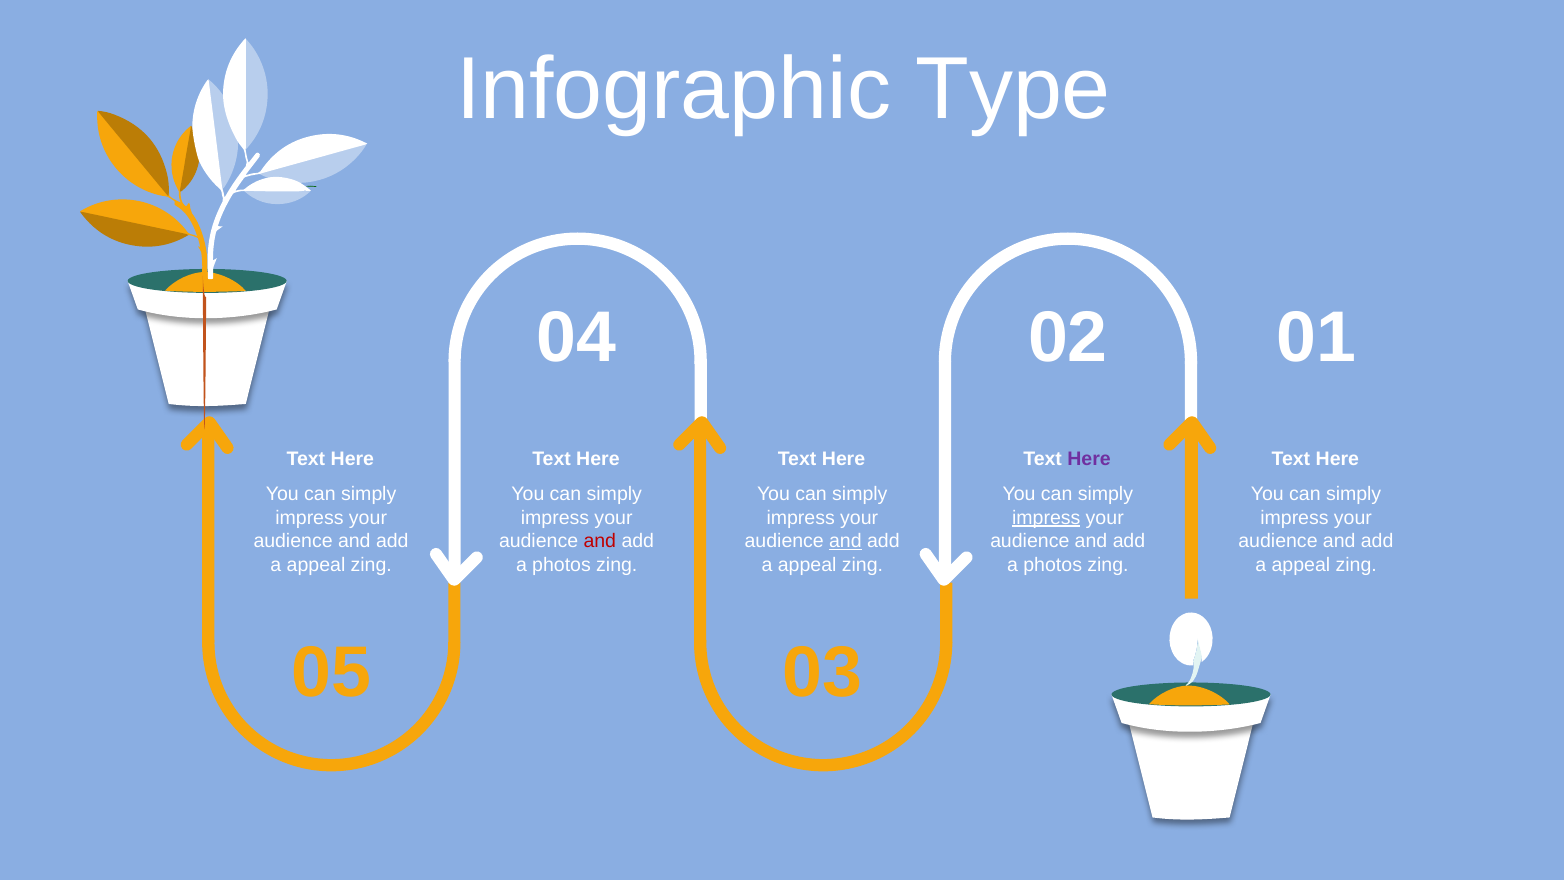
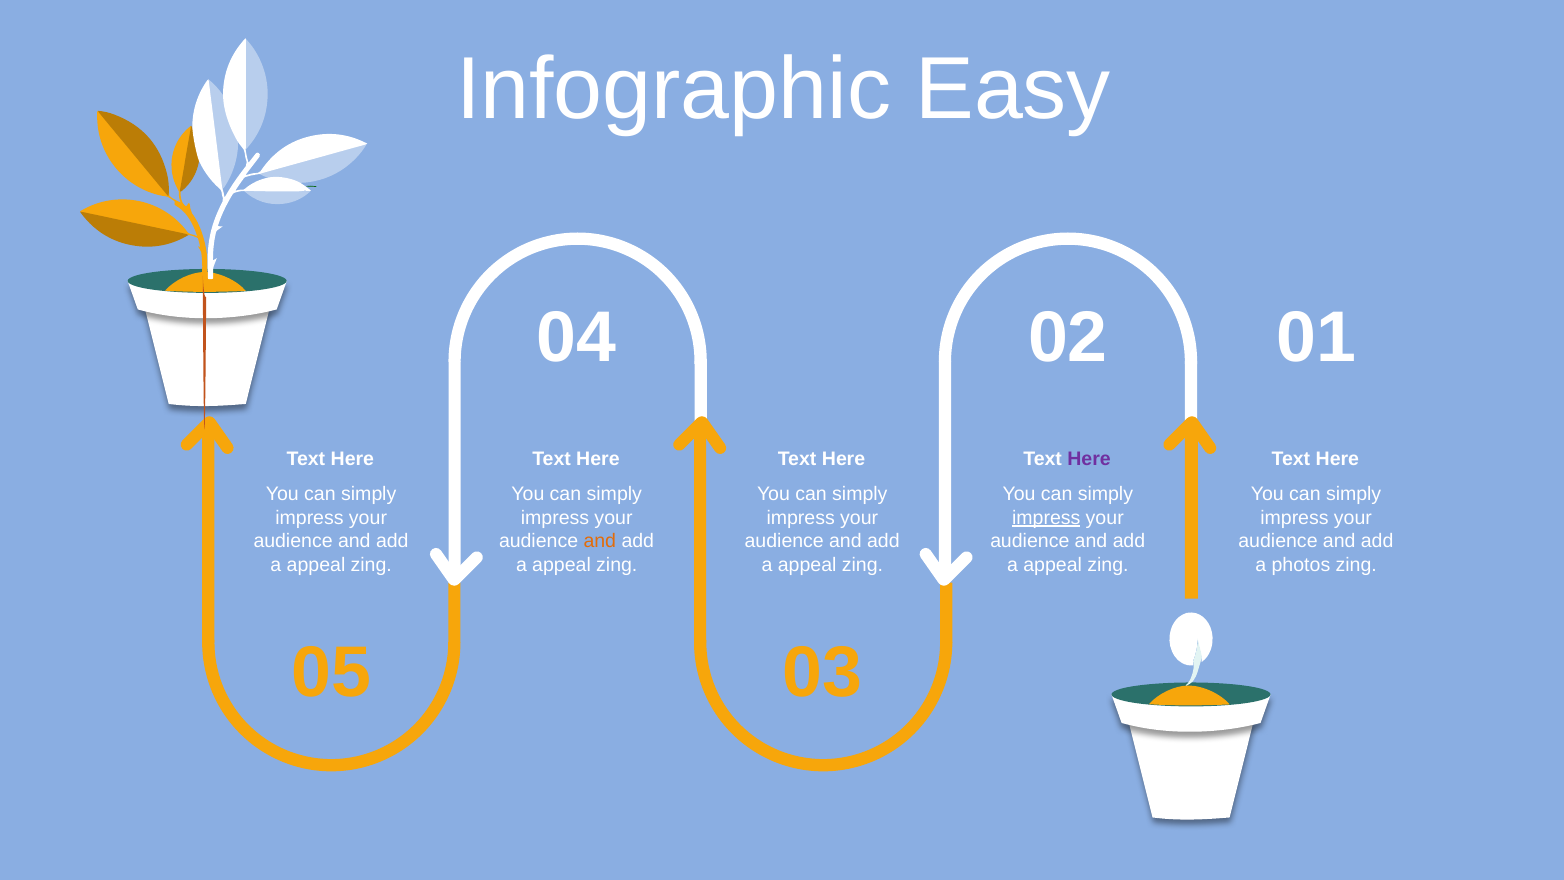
Type: Type -> Easy
and at (600, 541) colour: red -> orange
and at (845, 541) underline: present -> none
photos at (562, 564): photos -> appeal
photos at (1053, 564): photos -> appeal
appeal at (1301, 564): appeal -> photos
